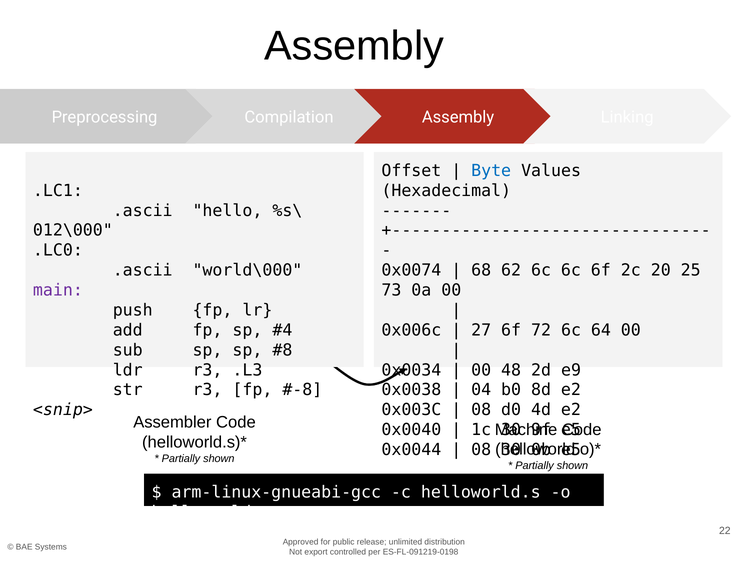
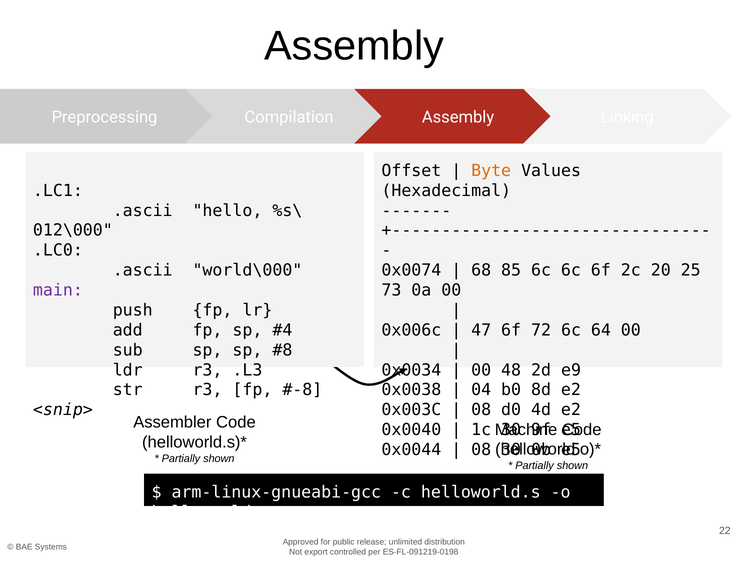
Byte colour: blue -> orange
62: 62 -> 85
27: 27 -> 47
